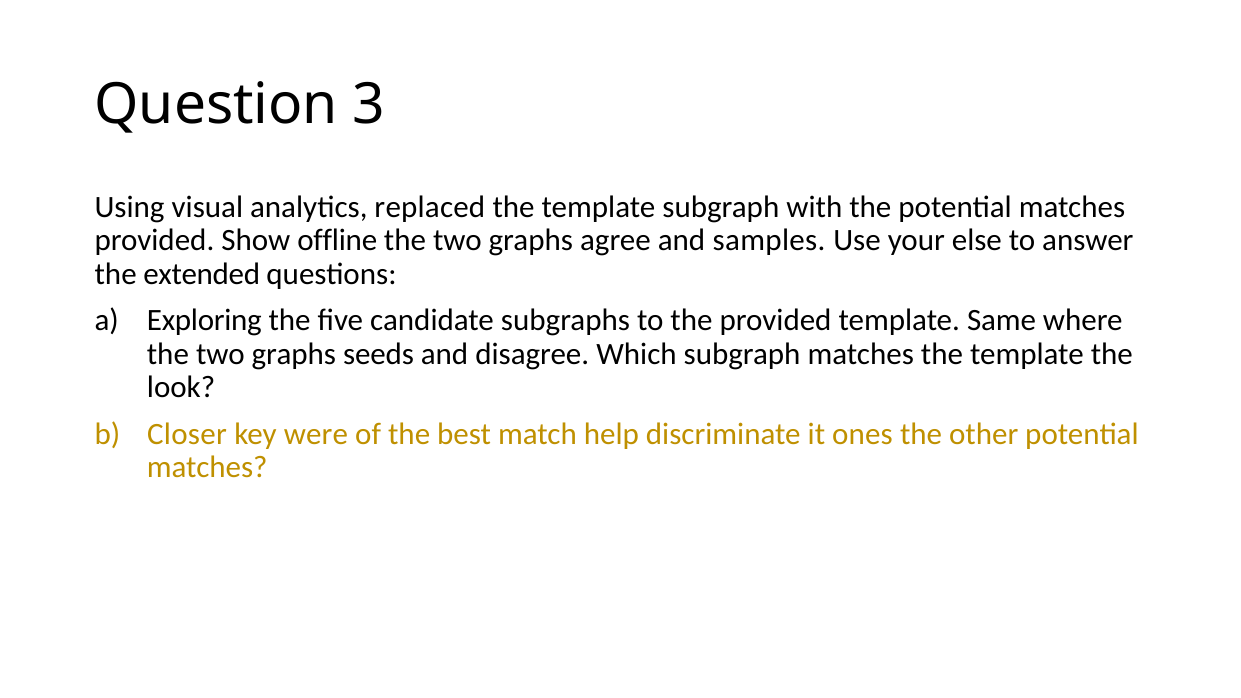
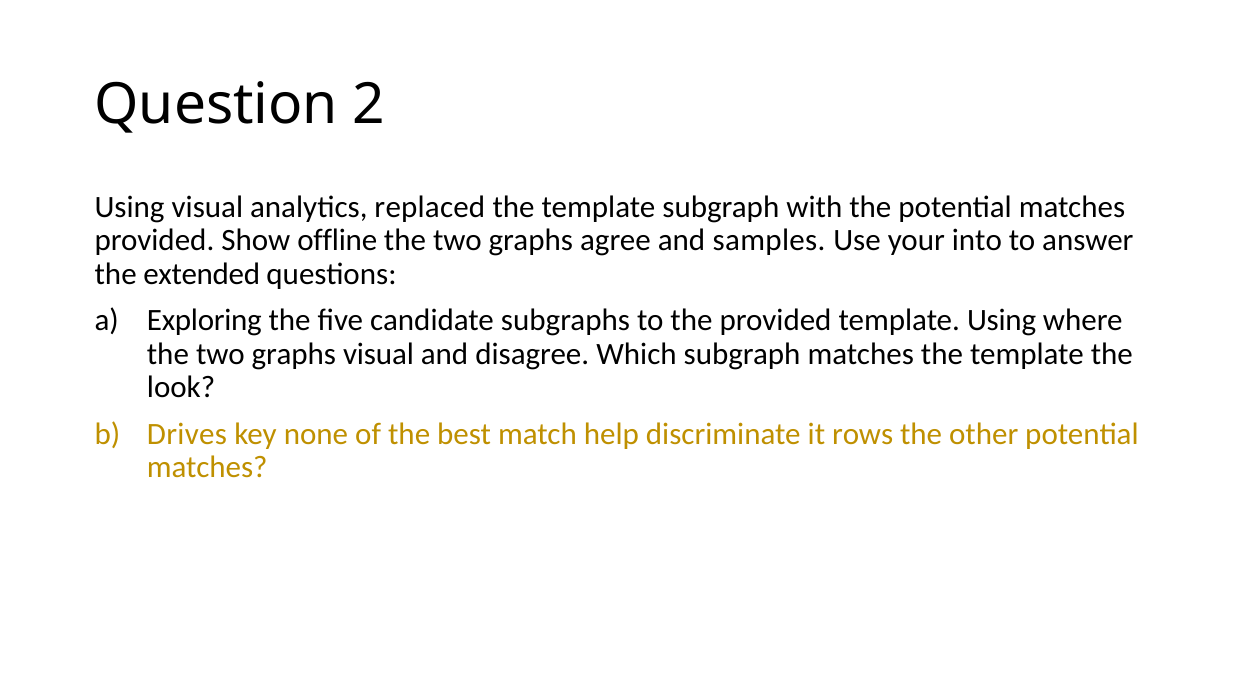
3: 3 -> 2
else: else -> into
template Same: Same -> Using
graphs seeds: seeds -> visual
Closer: Closer -> Drives
were: were -> none
ones: ones -> rows
